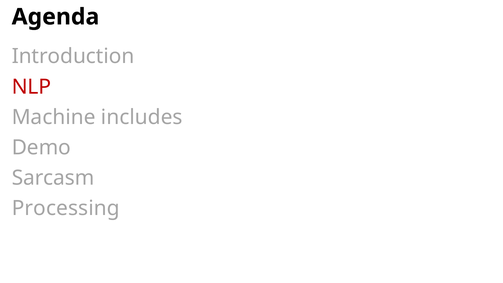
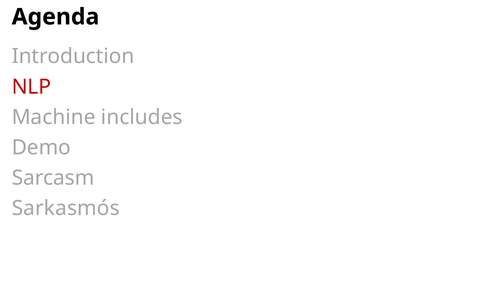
Processing: Processing -> Sarkasmós
